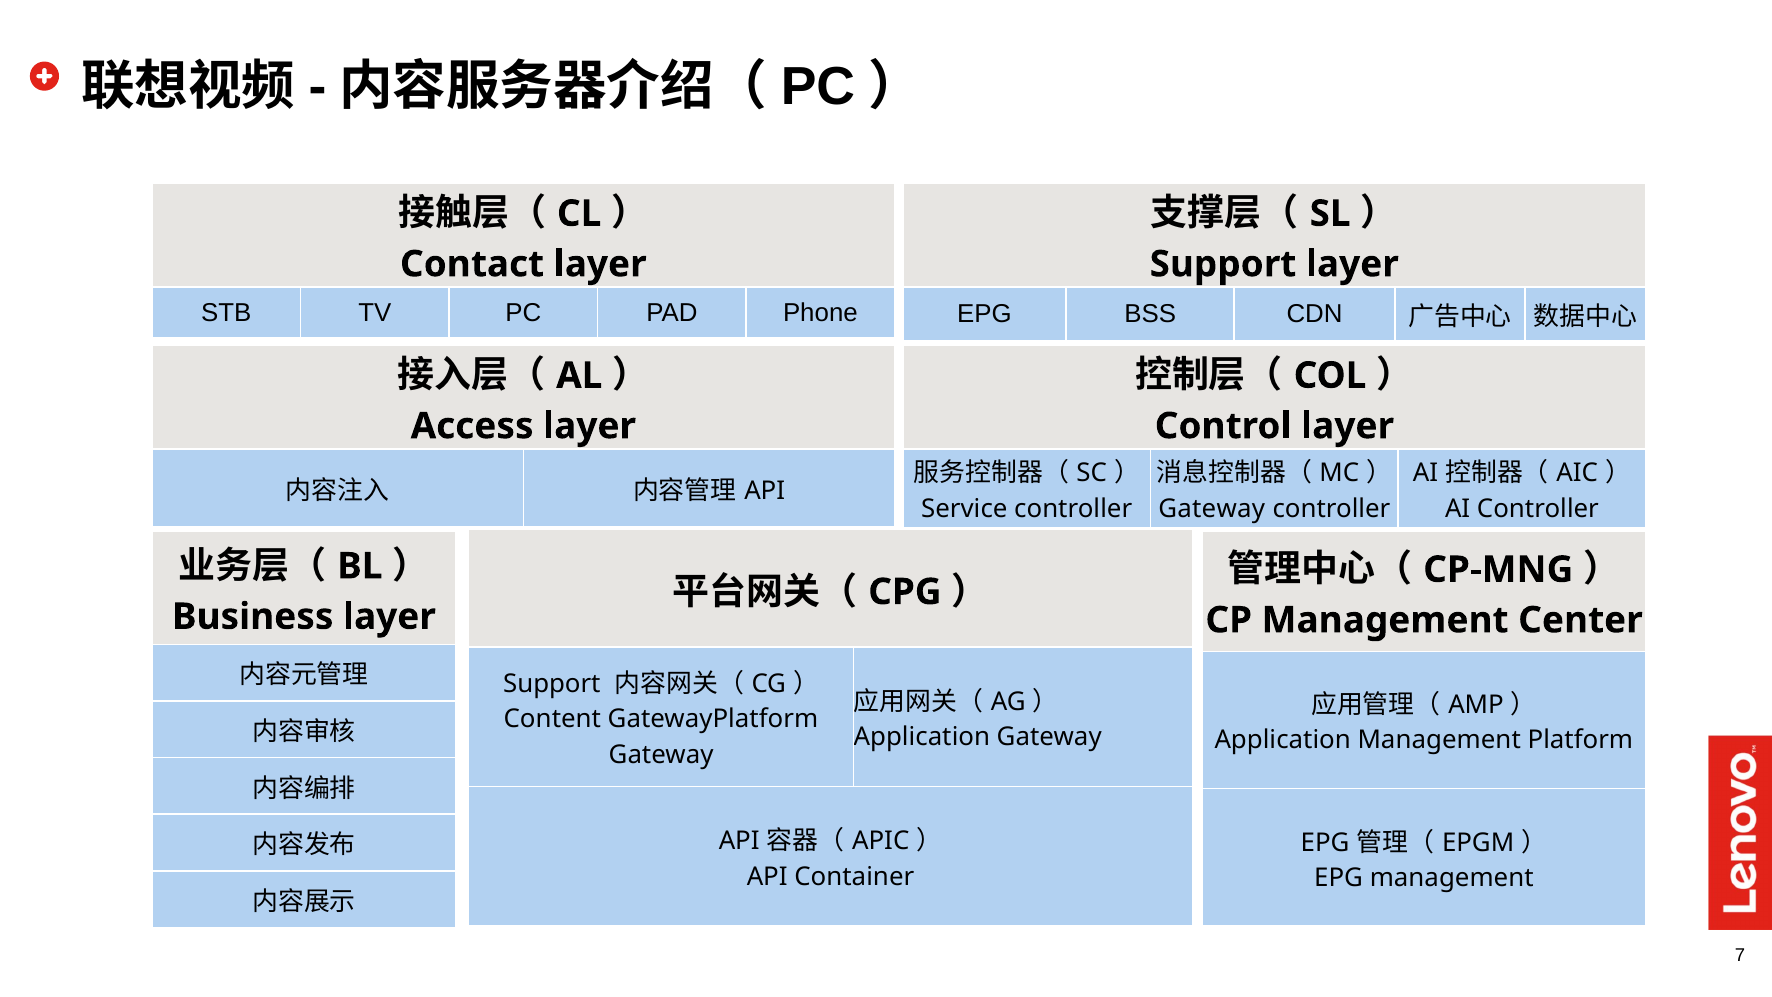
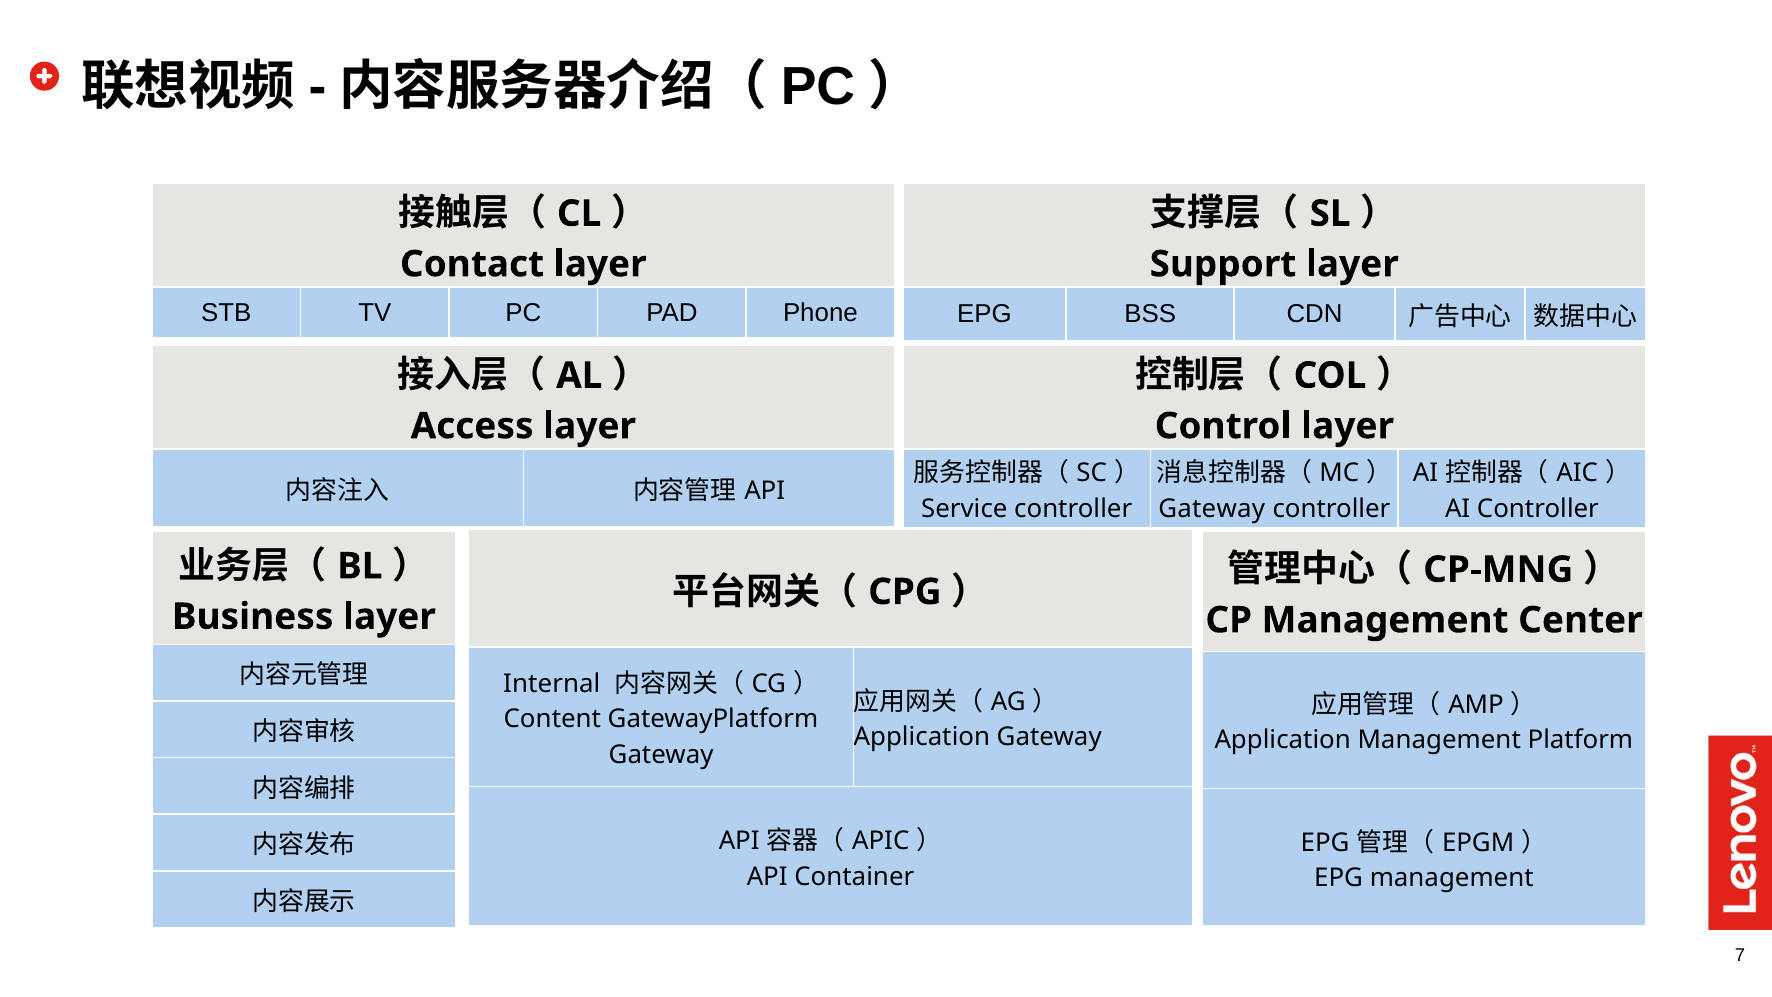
Support at (552, 684): Support -> Internal
